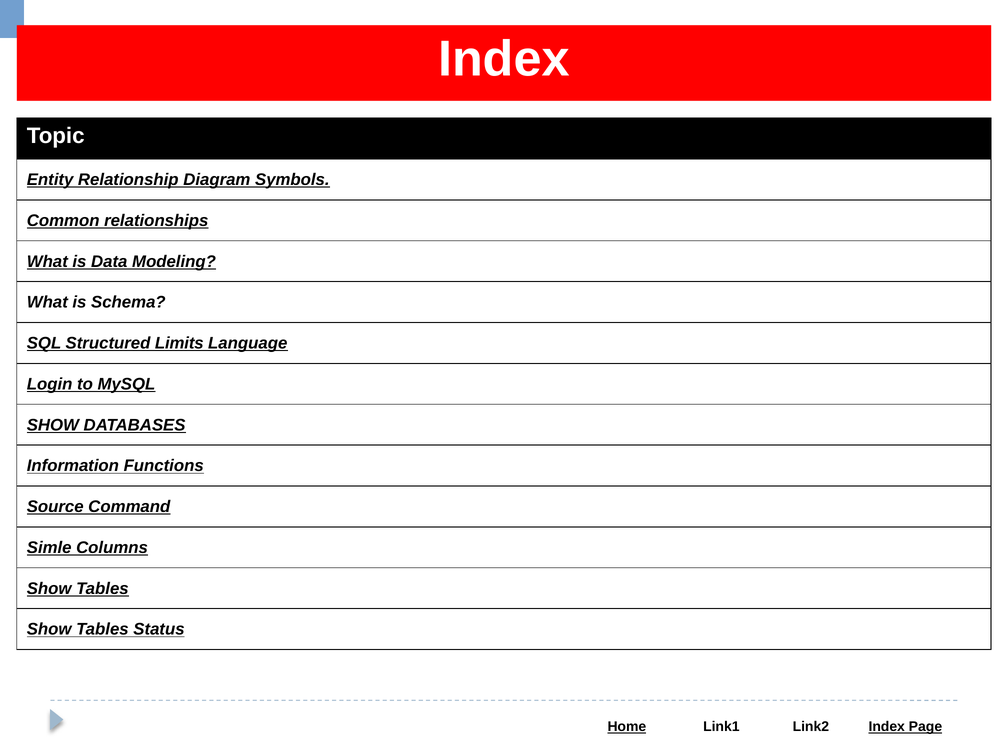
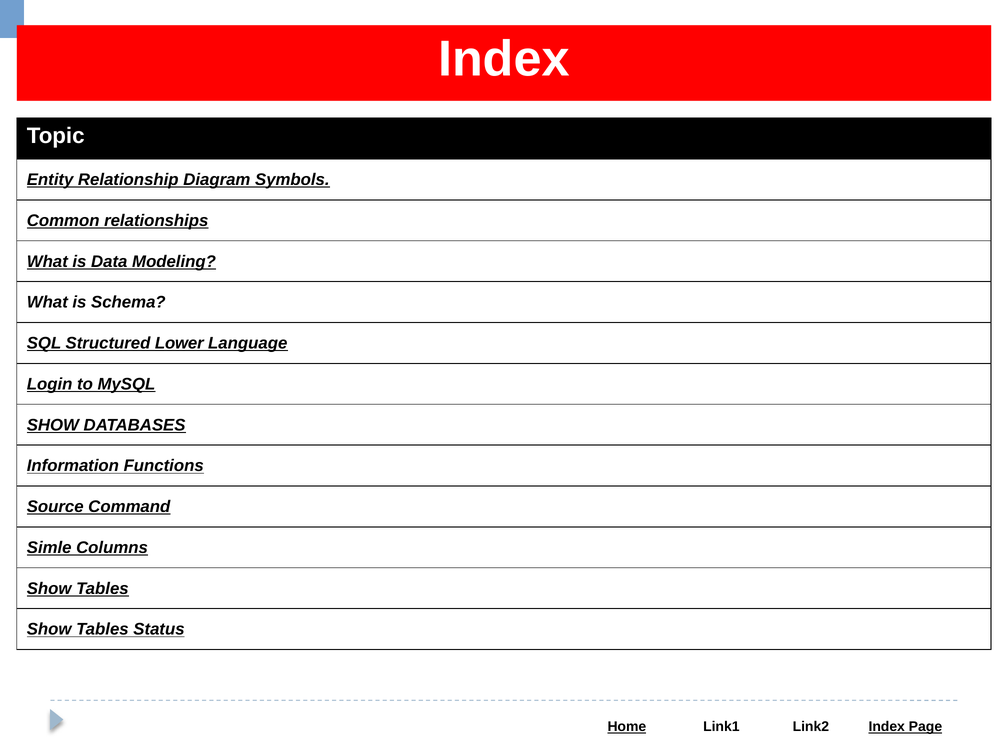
Limits: Limits -> Lower
